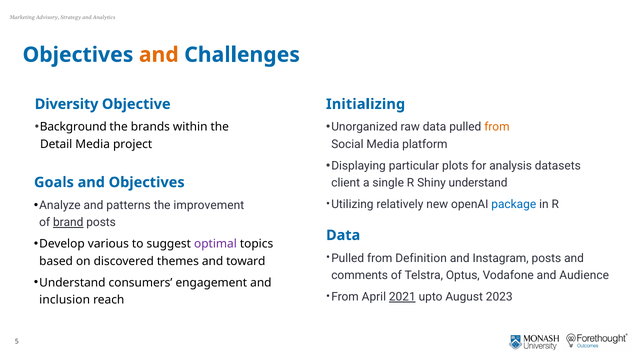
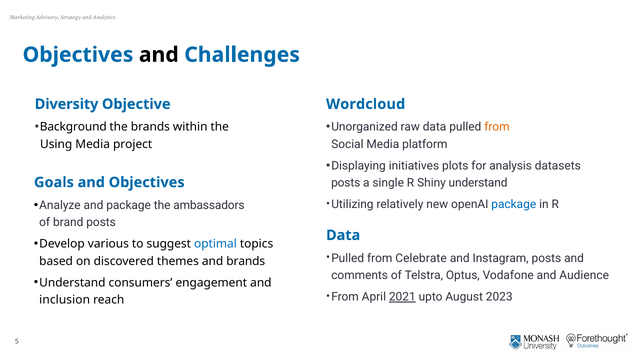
and at (159, 55) colour: orange -> black
Initializing: Initializing -> Wordcloud
Detail: Detail -> Using
particular: particular -> initiatives
client at (346, 183): client -> posts
and patterns: patterns -> package
improvement: improvement -> ambassadors
brand underline: present -> none
optimal colour: purple -> blue
Definition: Definition -> Celebrate
and toward: toward -> brands
